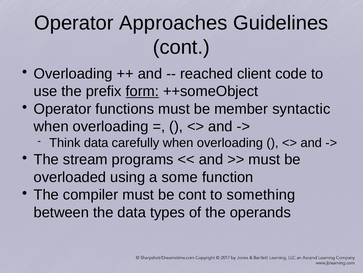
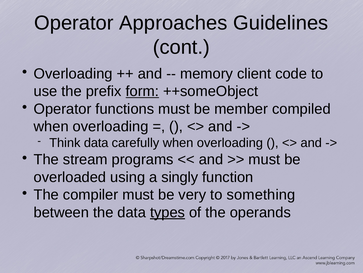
reached: reached -> memory
syntactic: syntactic -> compiled
some: some -> singly
be cont: cont -> very
types underline: none -> present
